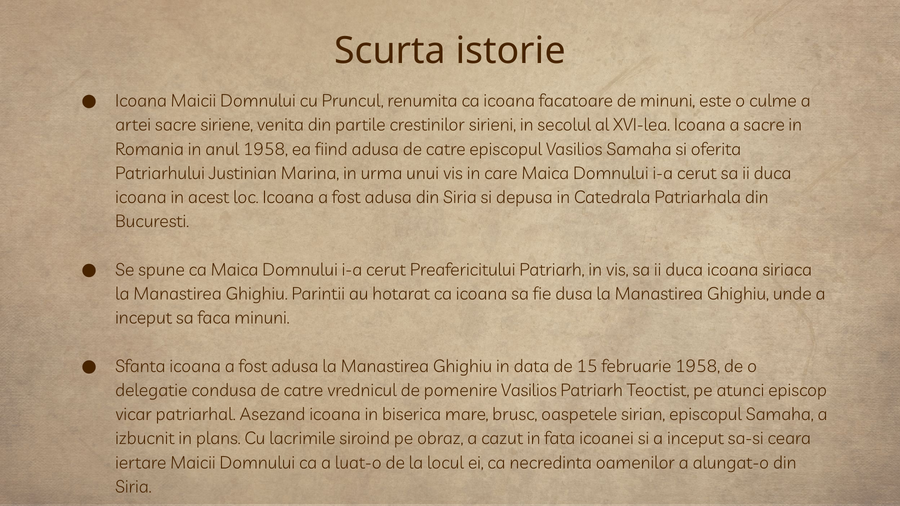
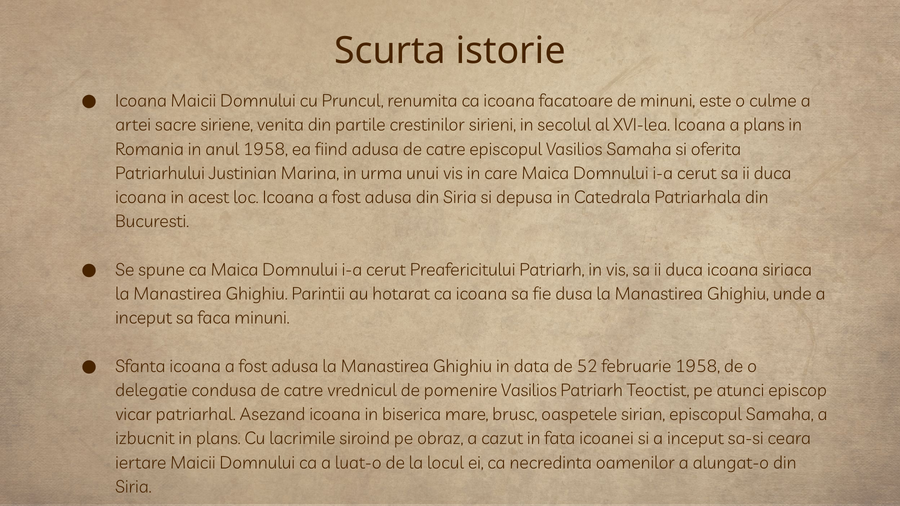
a sacre: sacre -> plans
15: 15 -> 52
